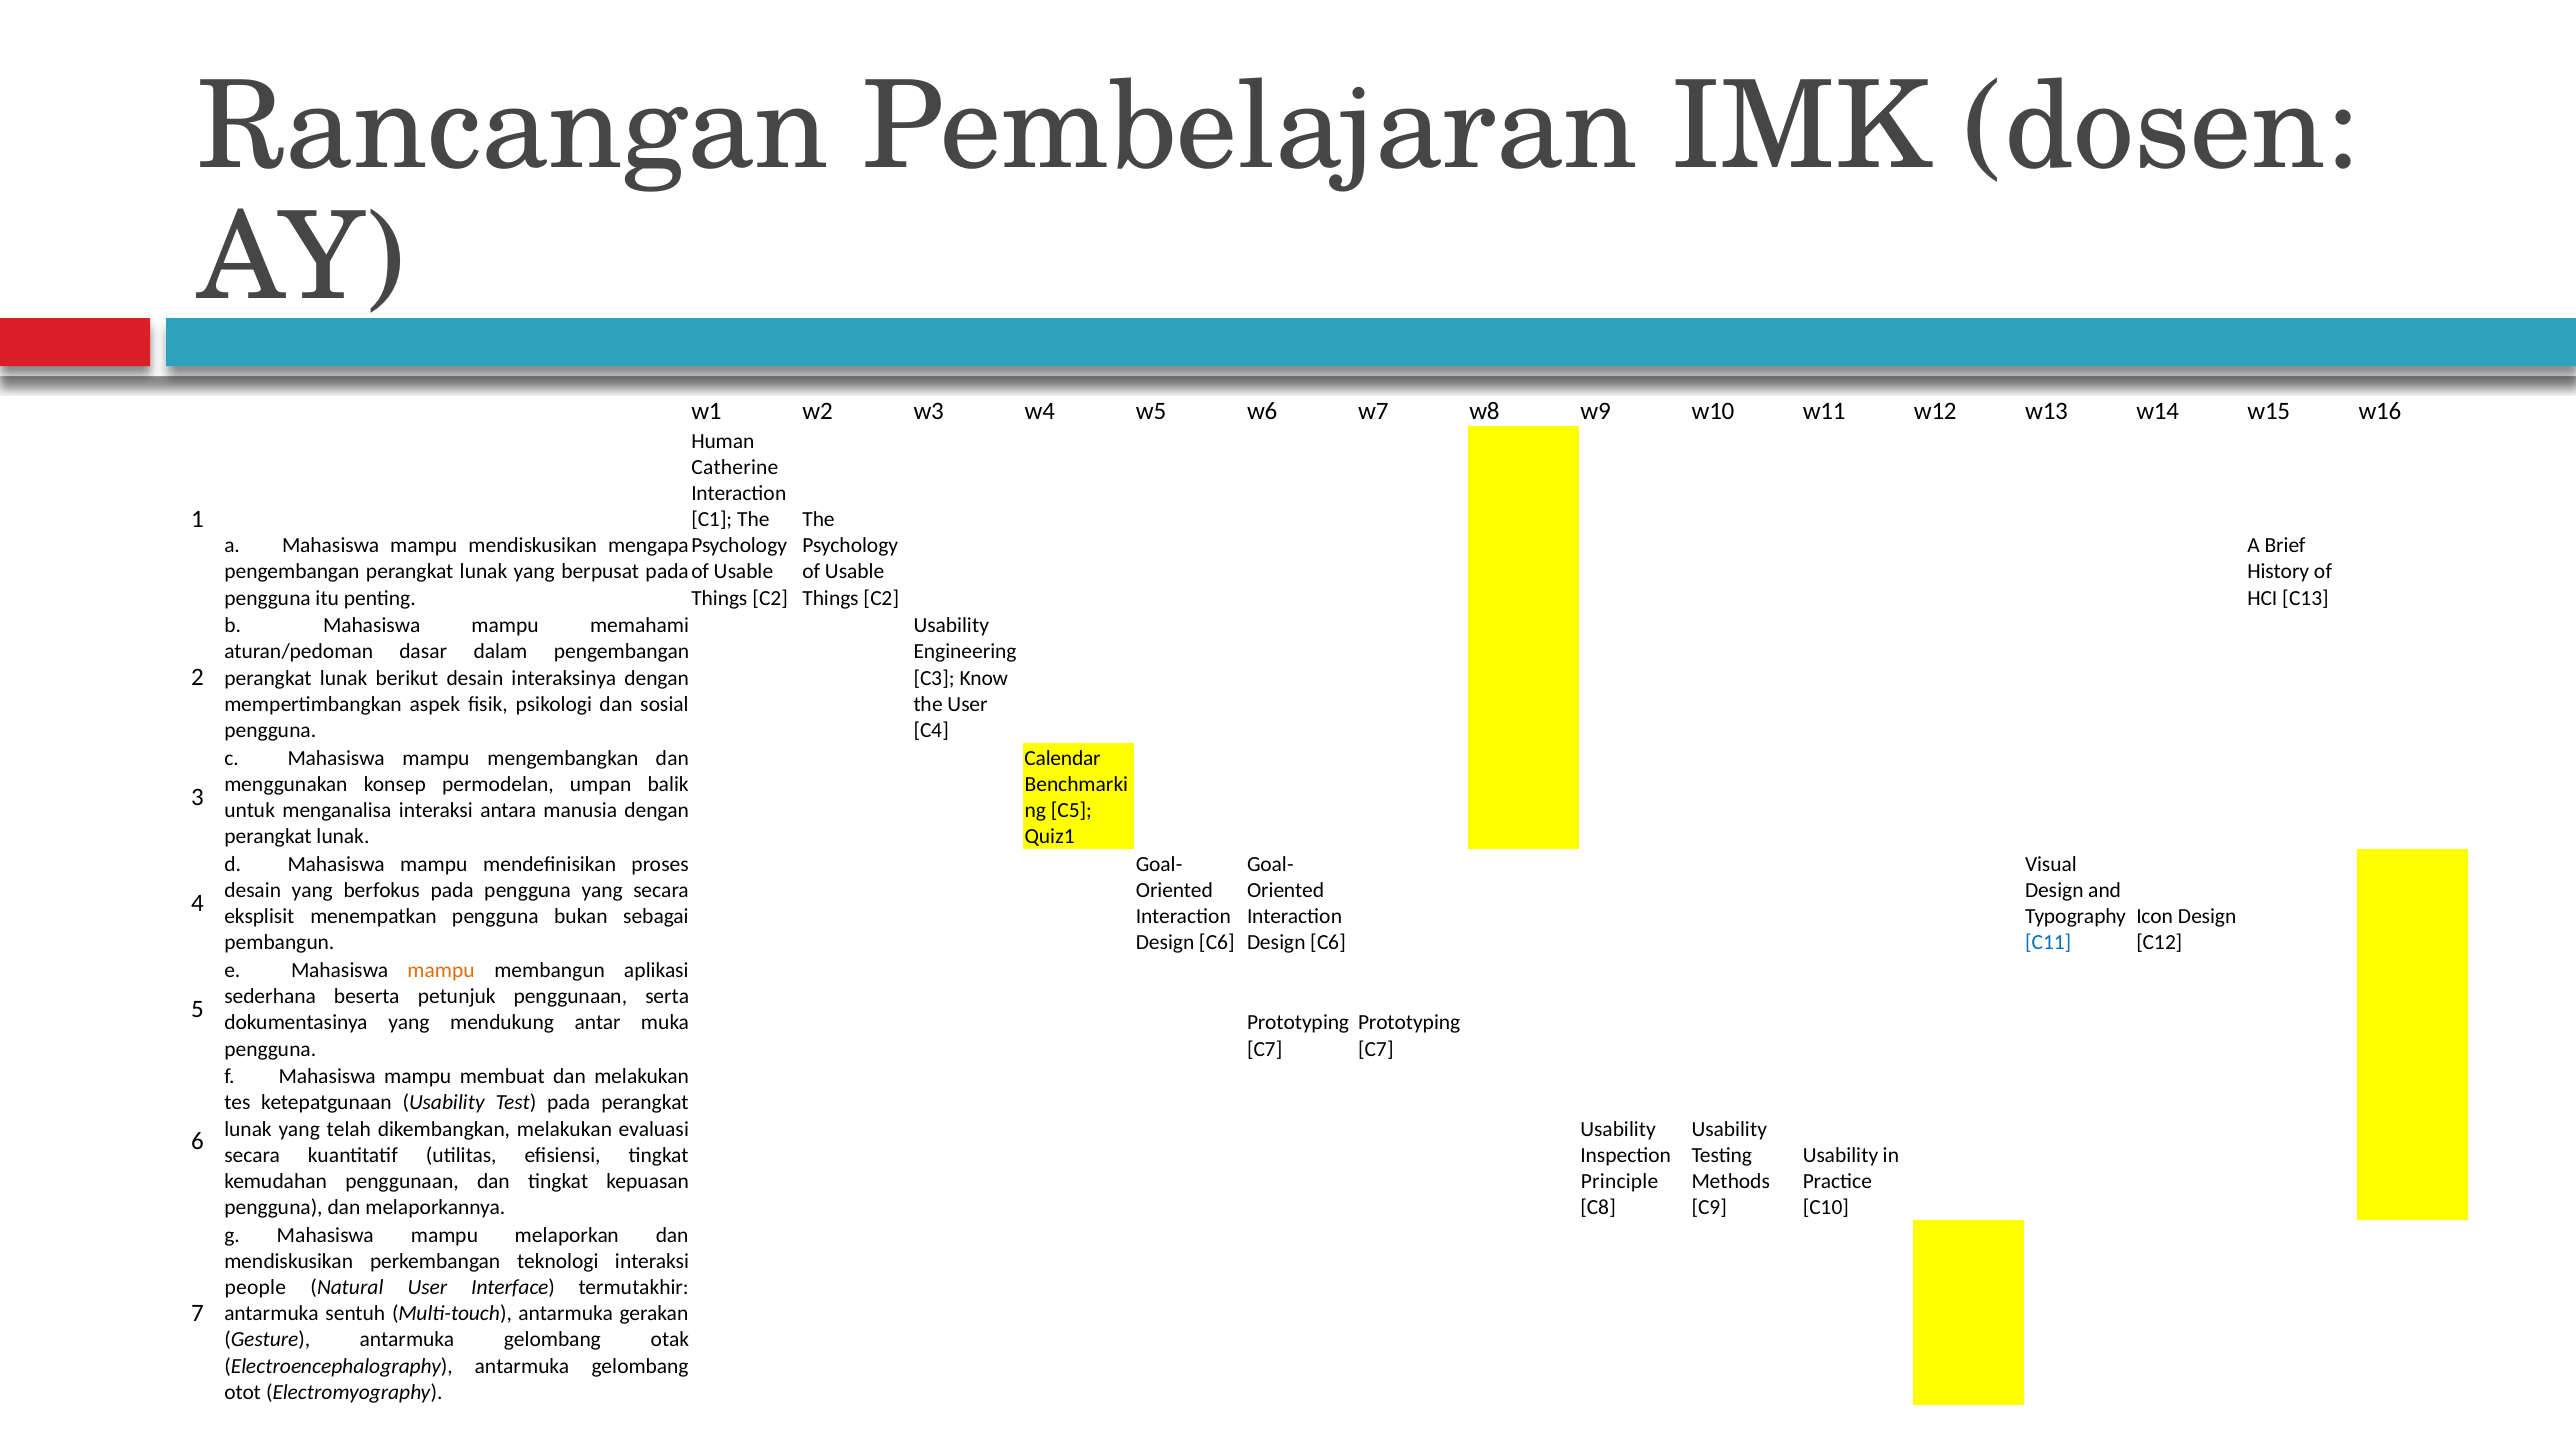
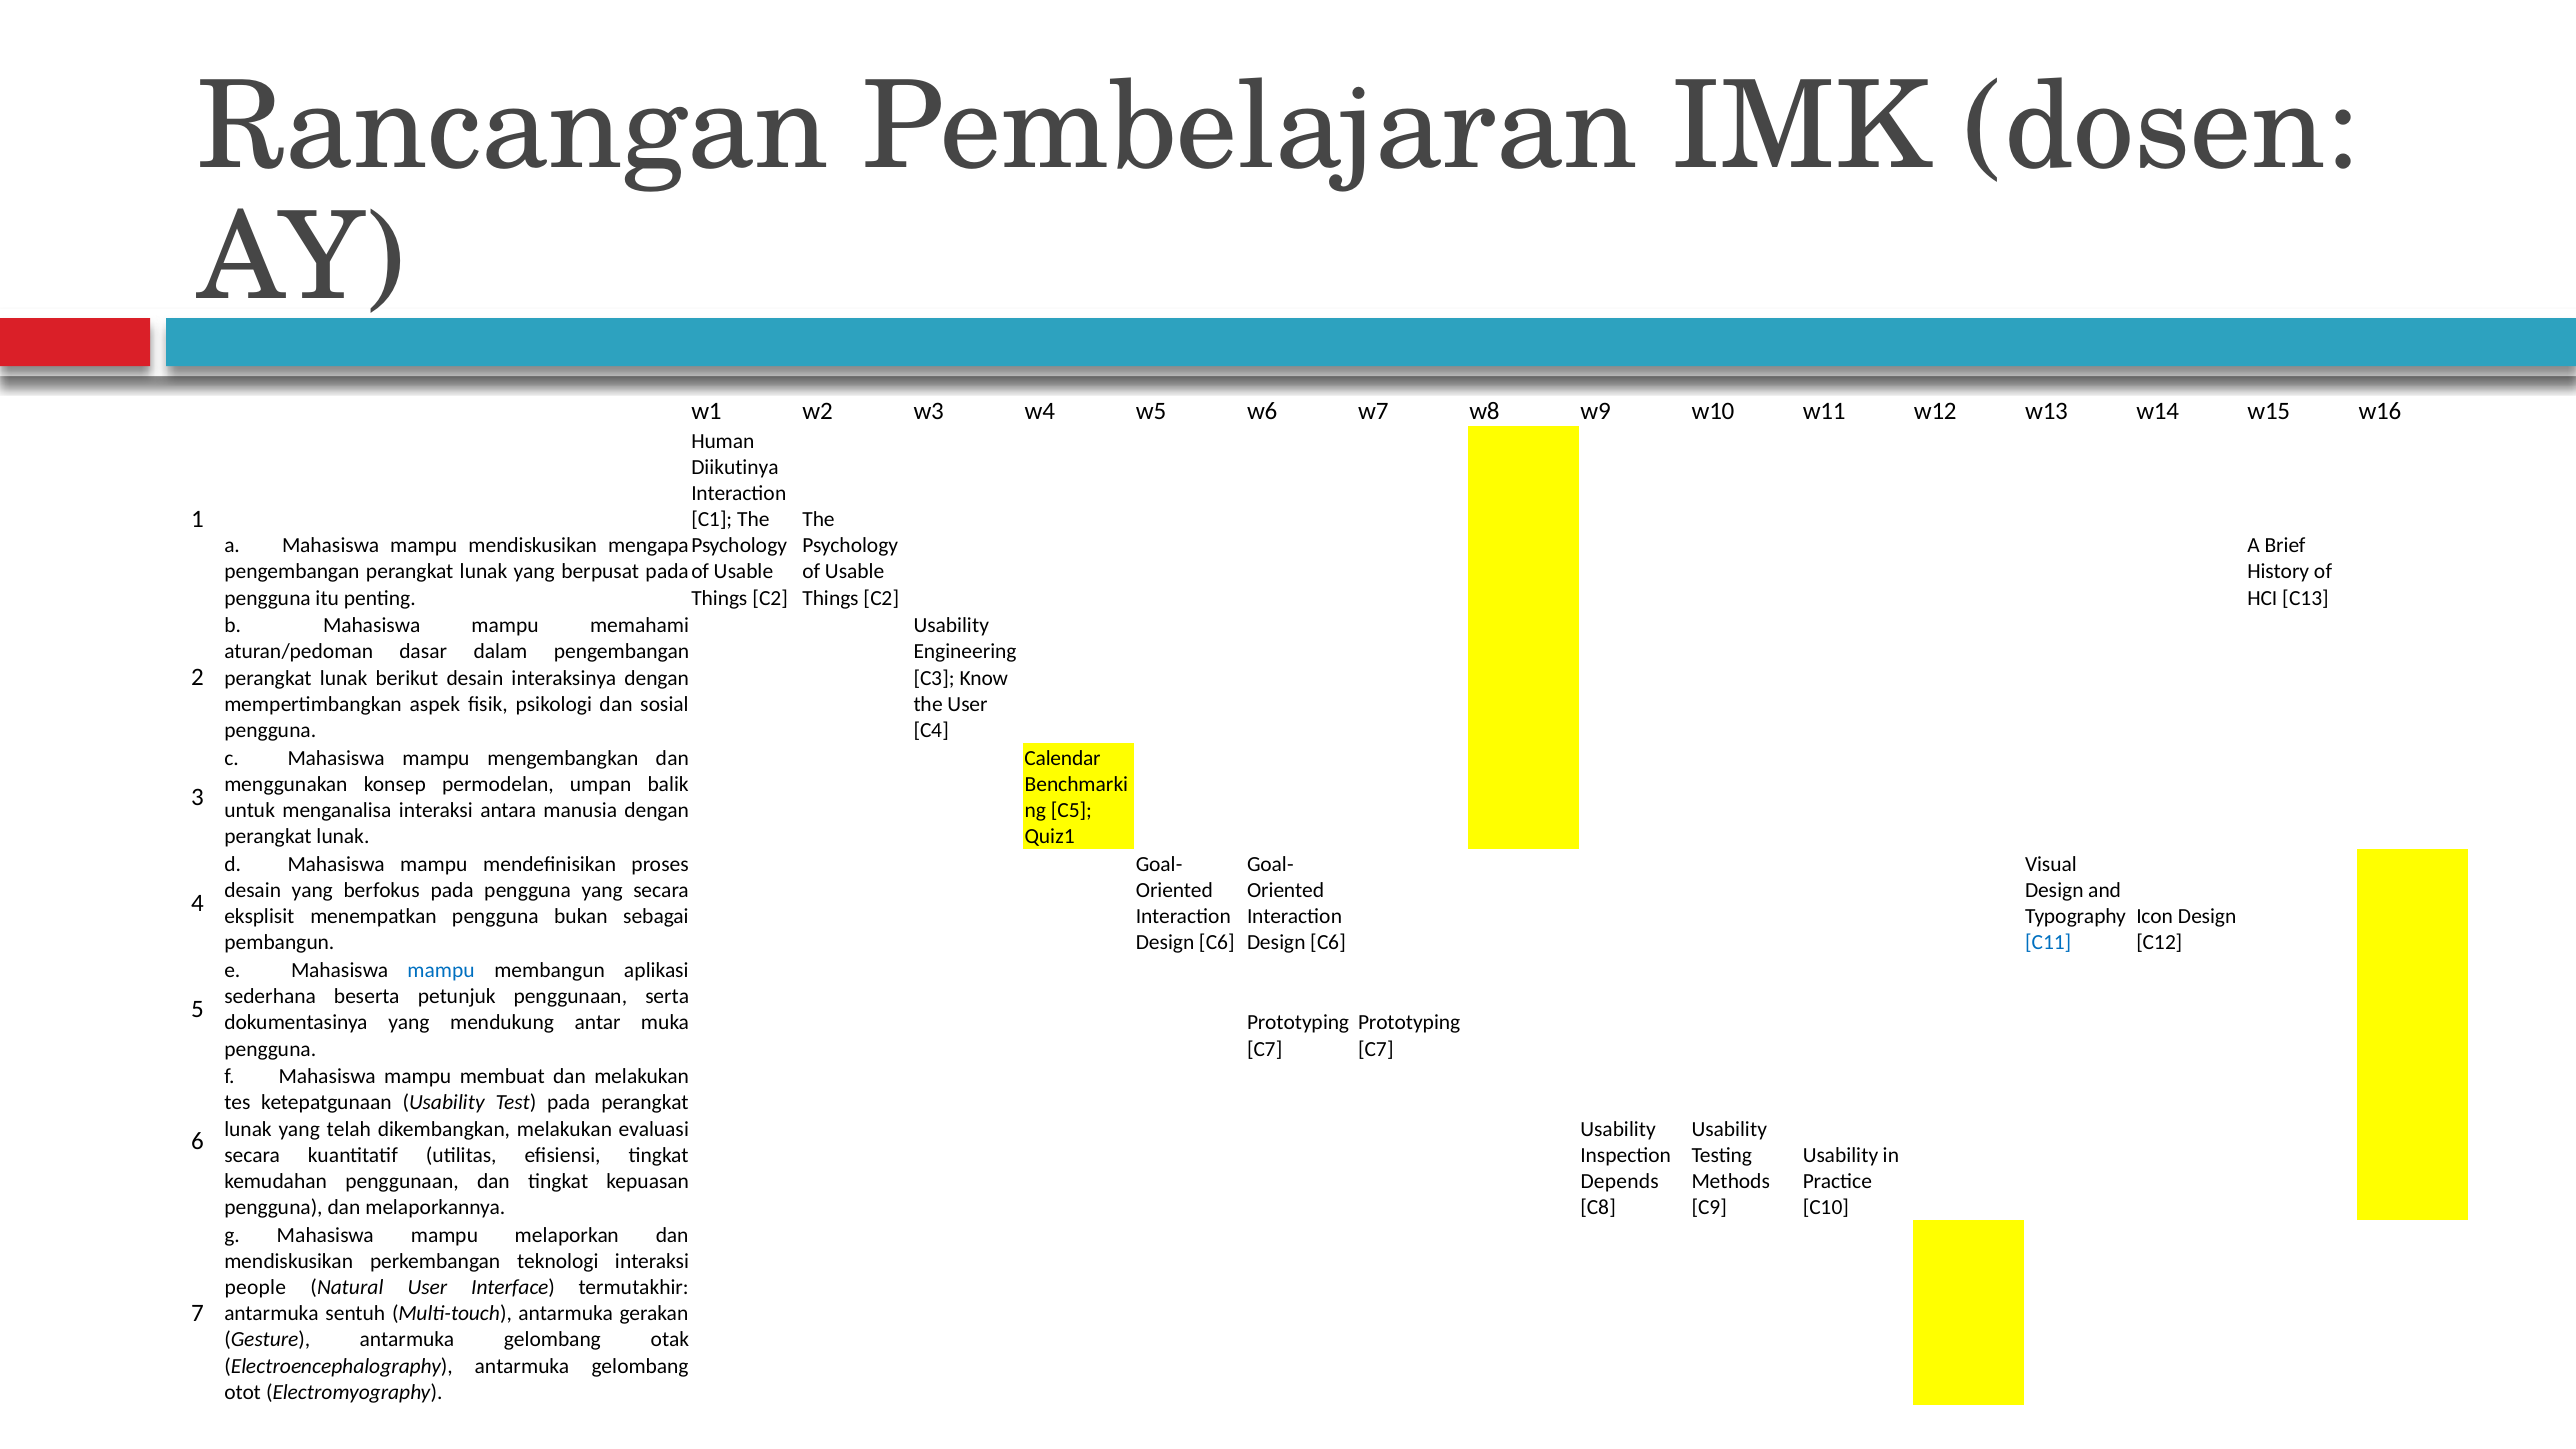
Catherine: Catherine -> Diikutinya
mampu at (441, 970) colour: orange -> blue
Principle: Principle -> Depends
